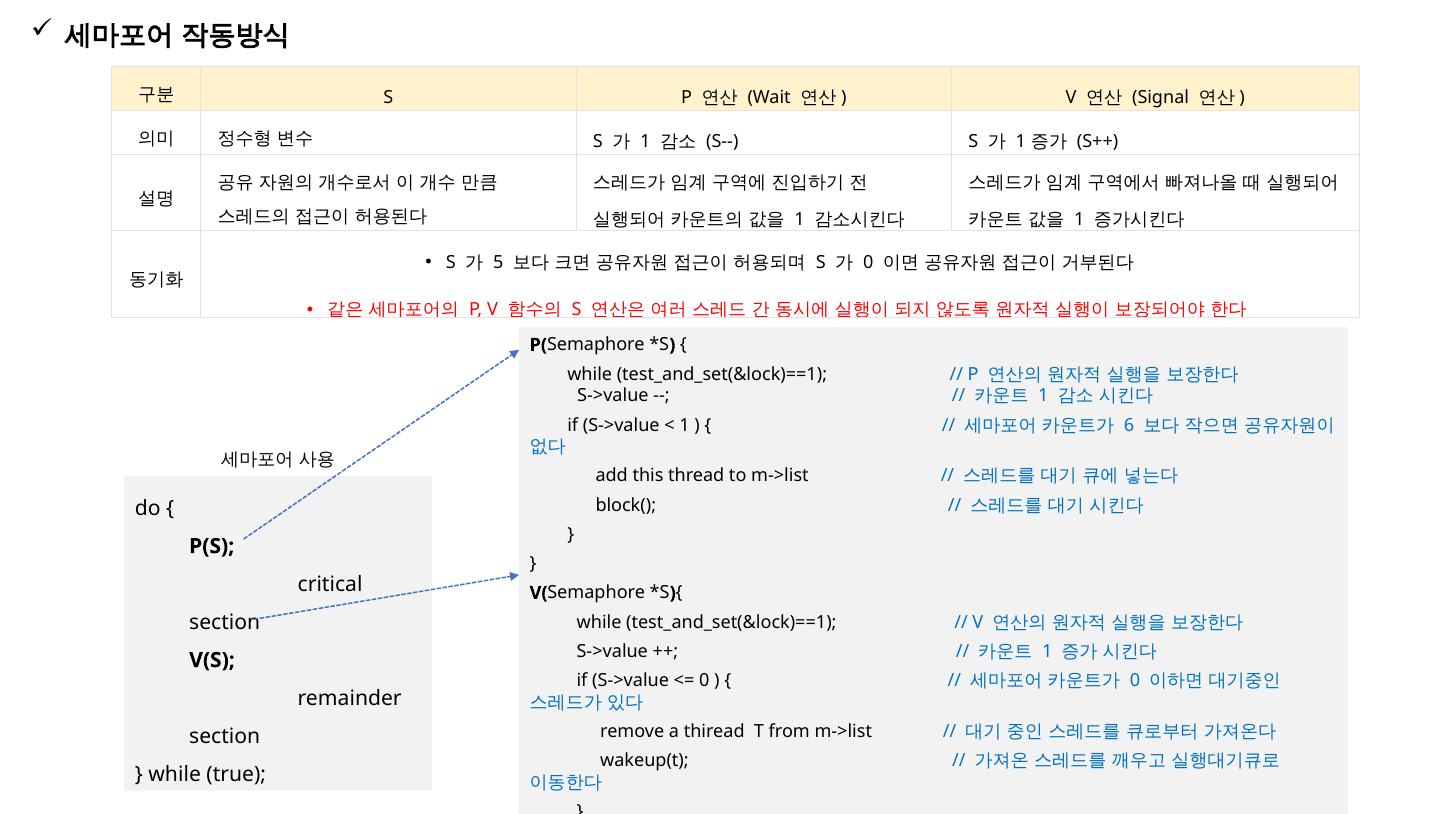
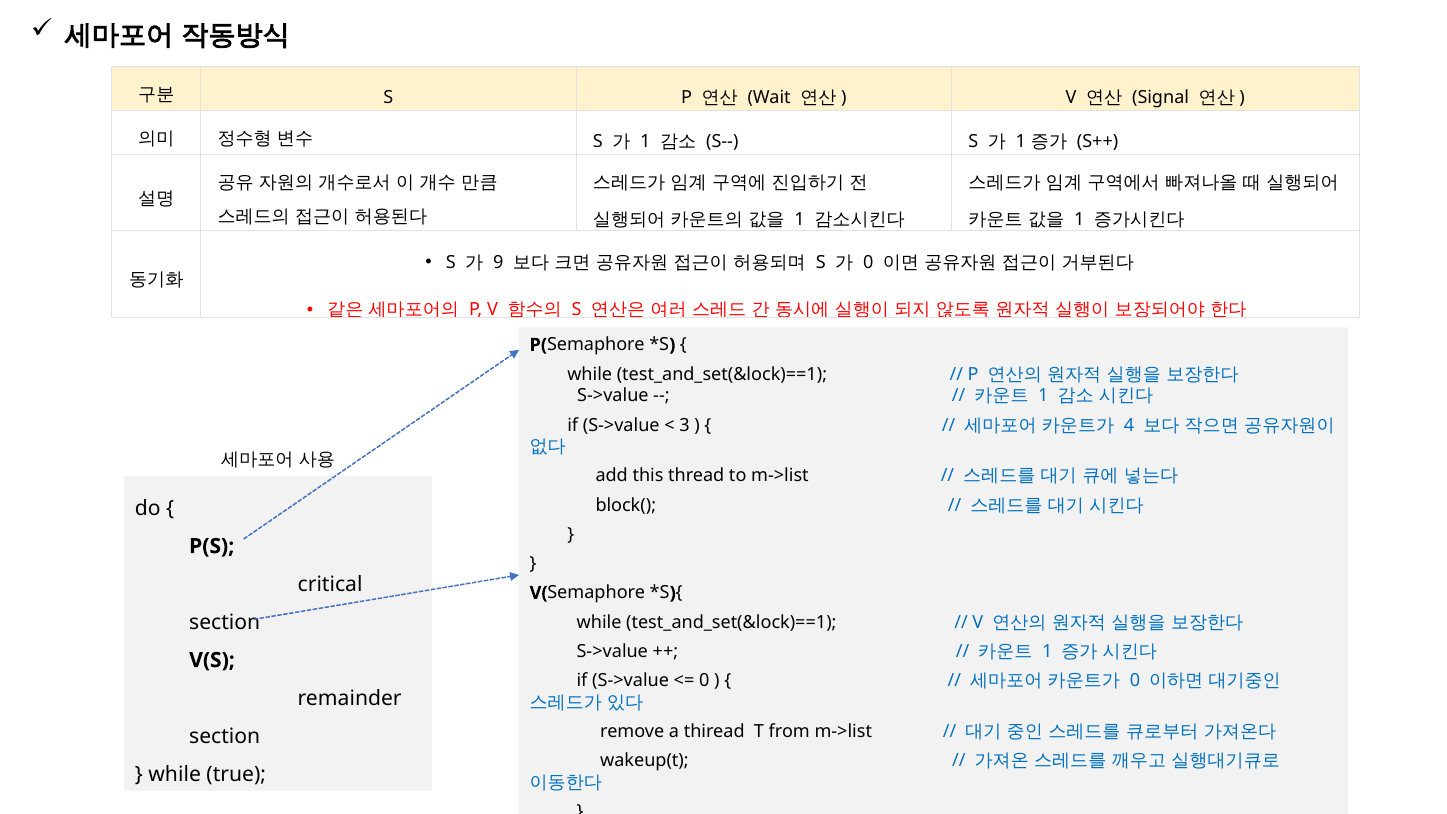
5: 5 -> 9
1 at (684, 425): 1 -> 3
6: 6 -> 4
